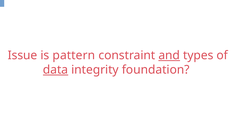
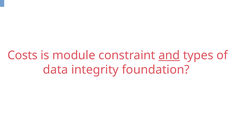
Issue: Issue -> Costs
pattern: pattern -> module
data underline: present -> none
